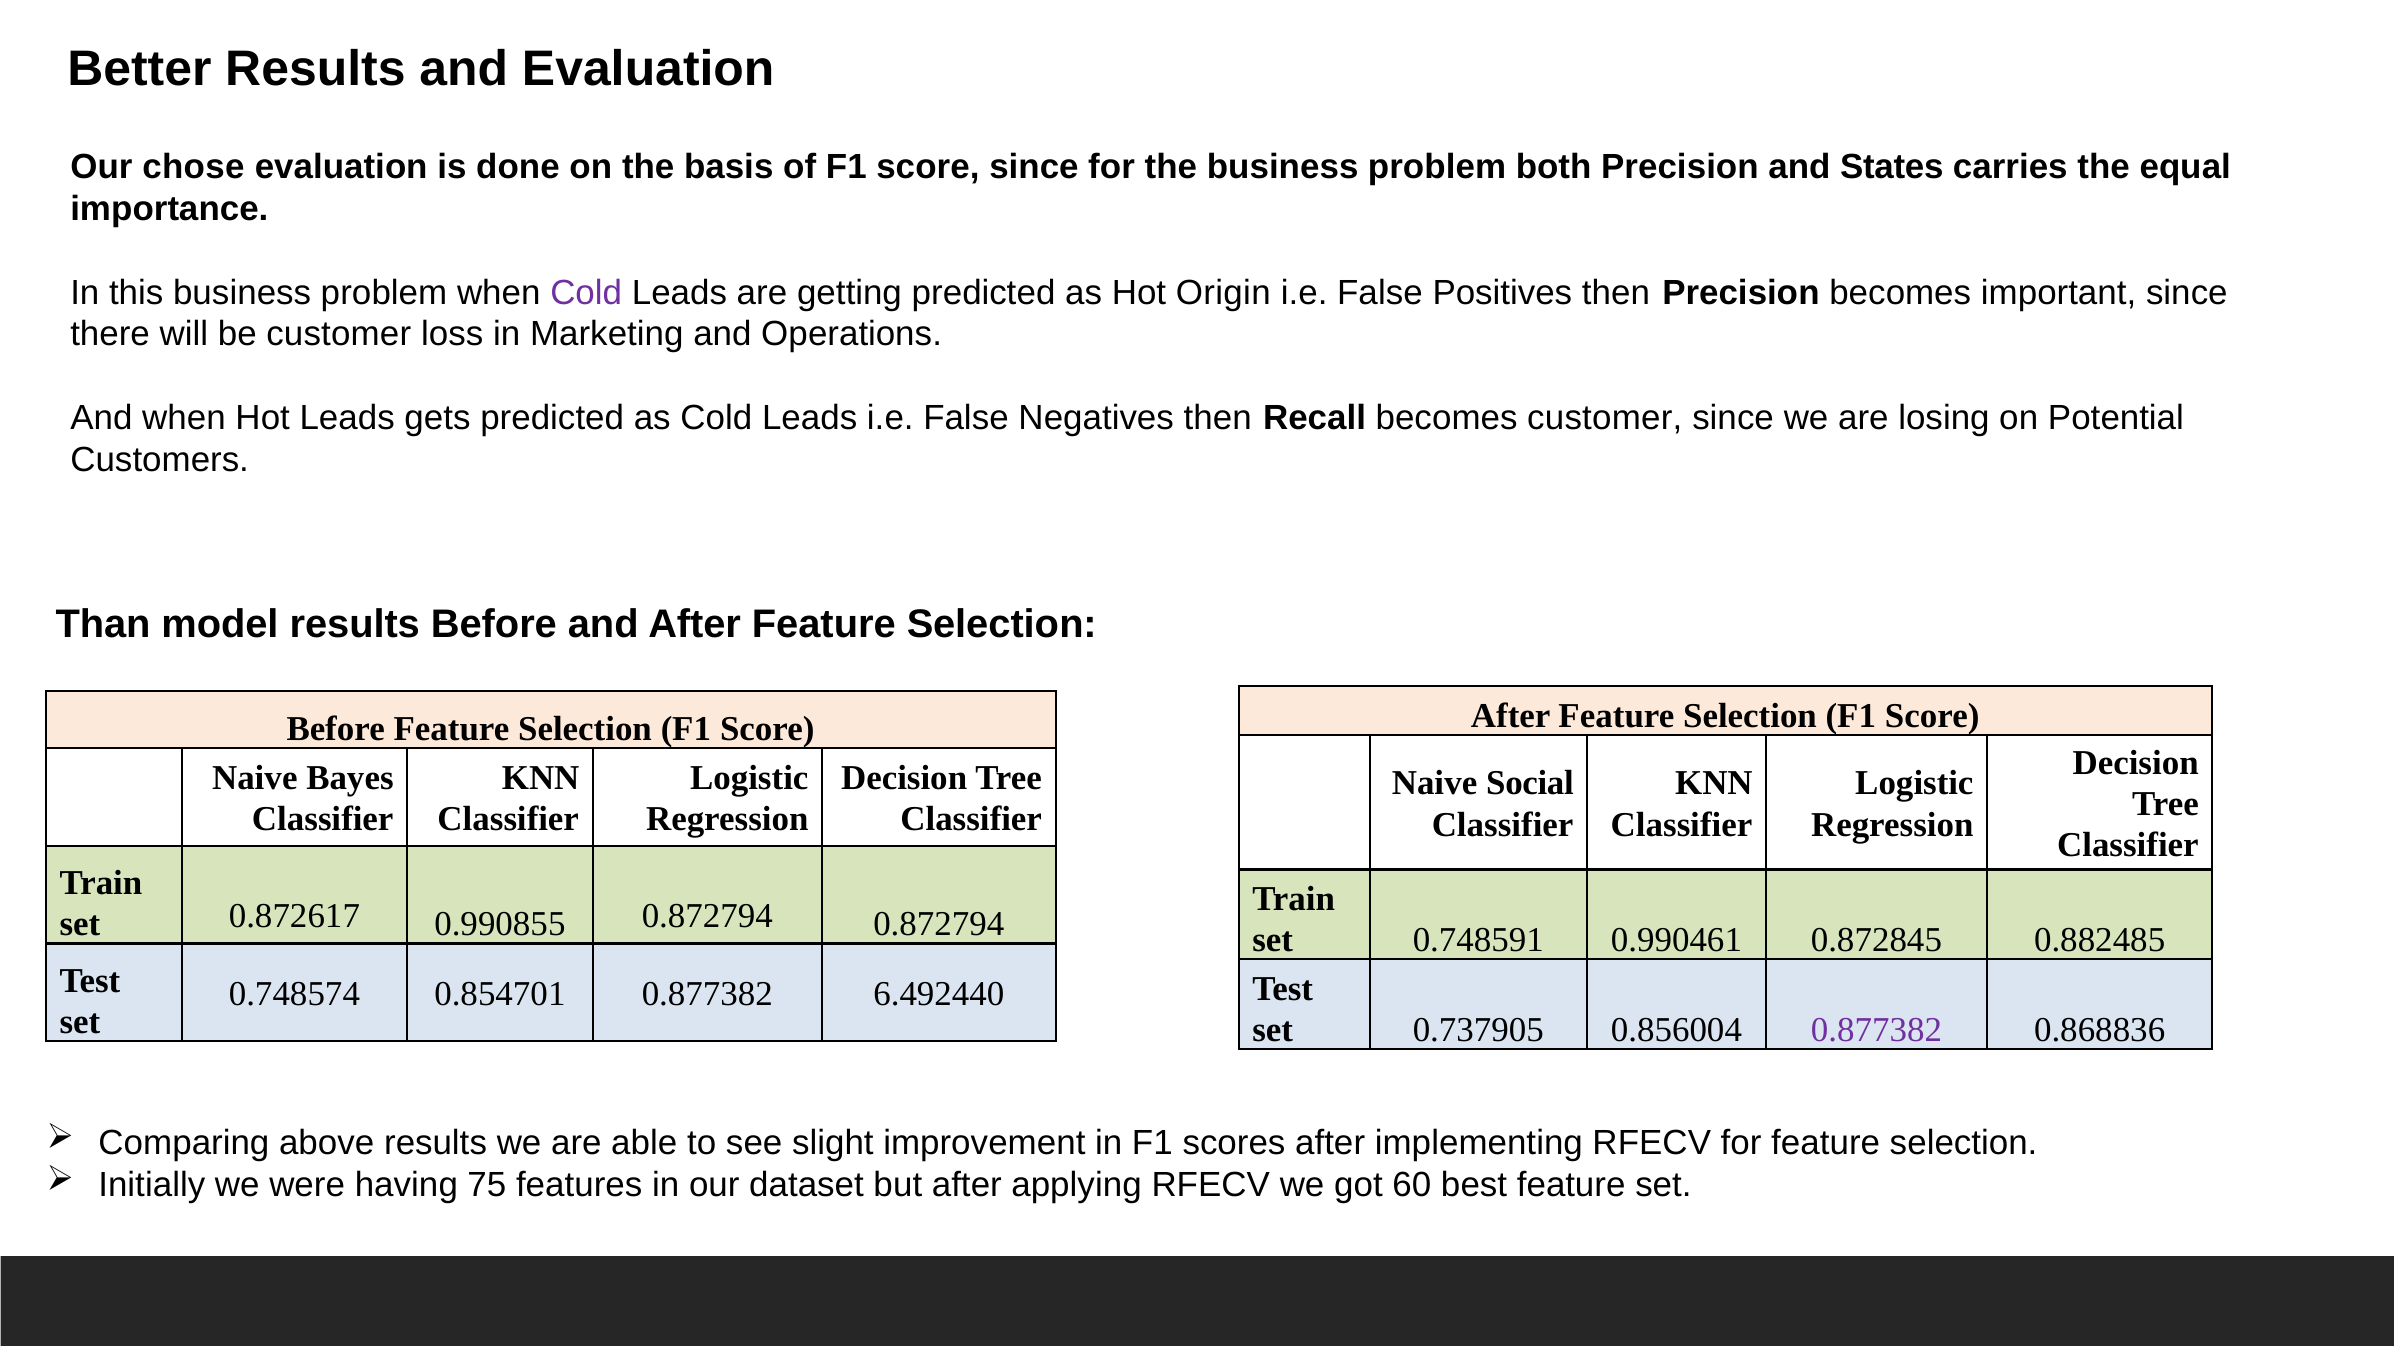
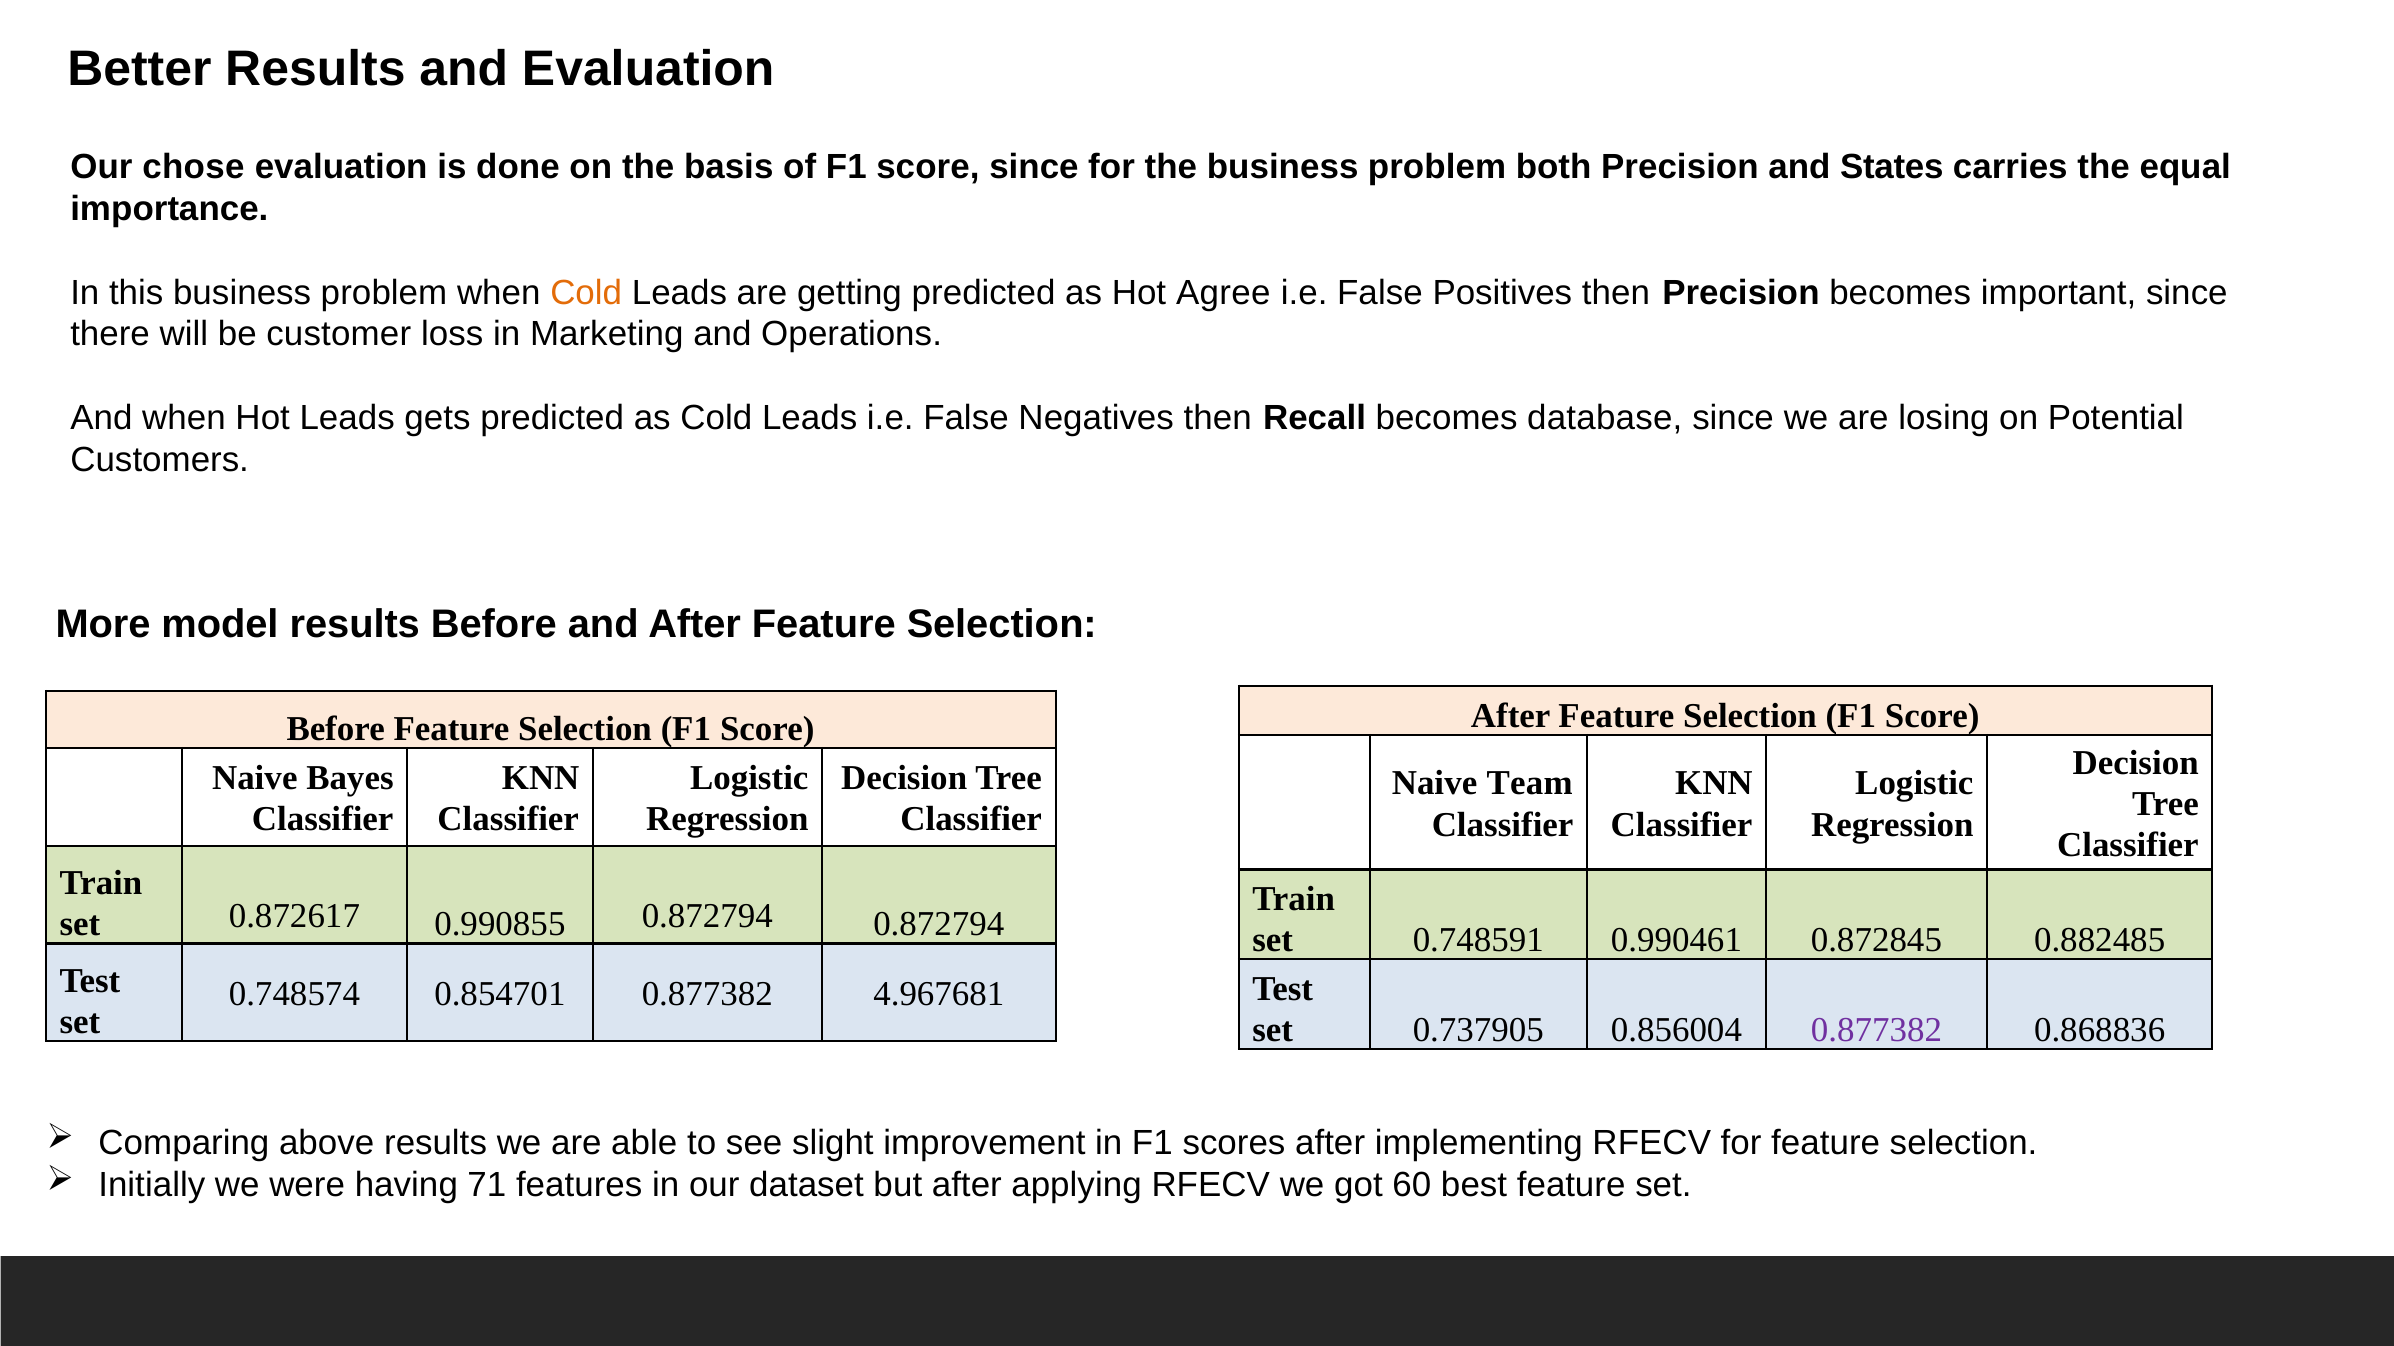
Cold at (586, 293) colour: purple -> orange
Origin: Origin -> Agree
becomes customer: customer -> database
Than: Than -> More
Social: Social -> Team
6.492440: 6.492440 -> 4.967681
75: 75 -> 71
